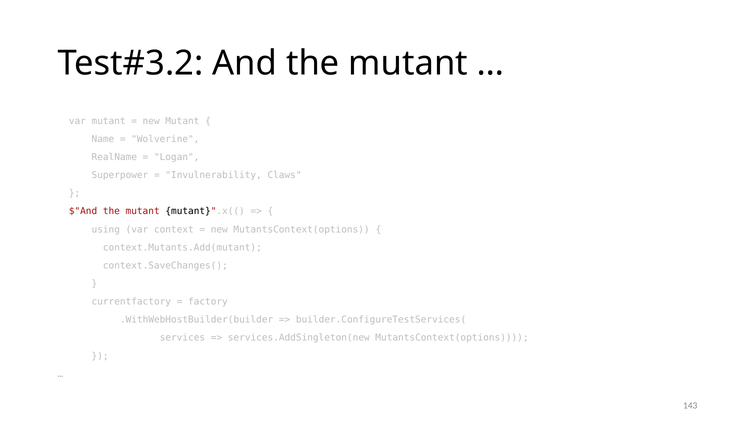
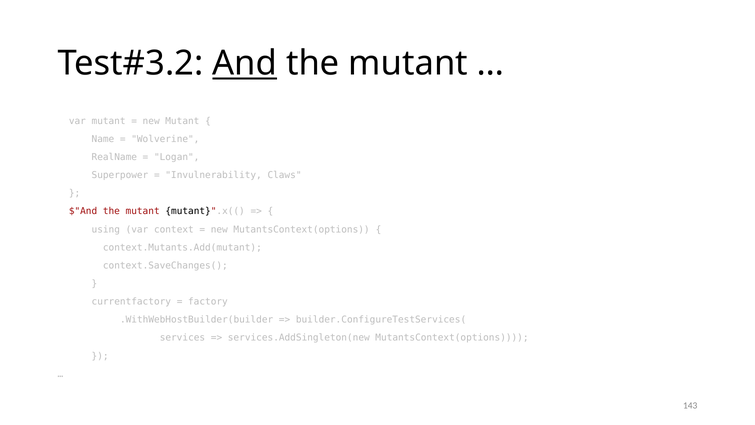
And underline: none -> present
